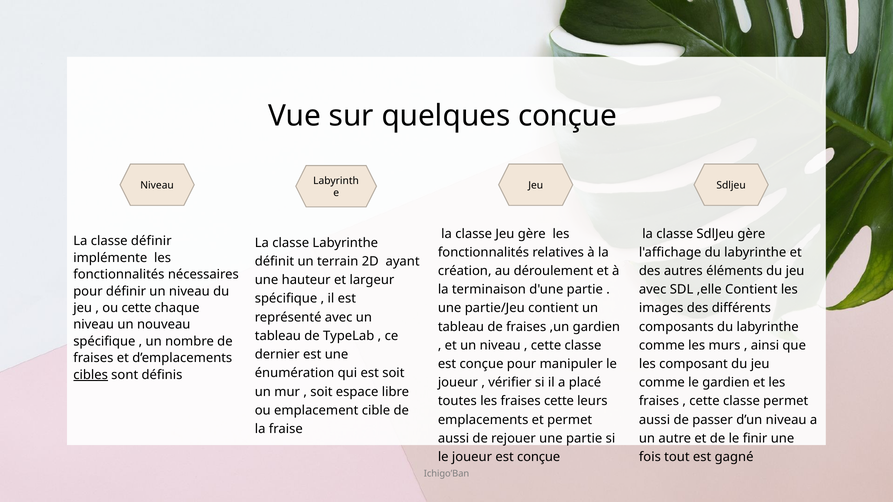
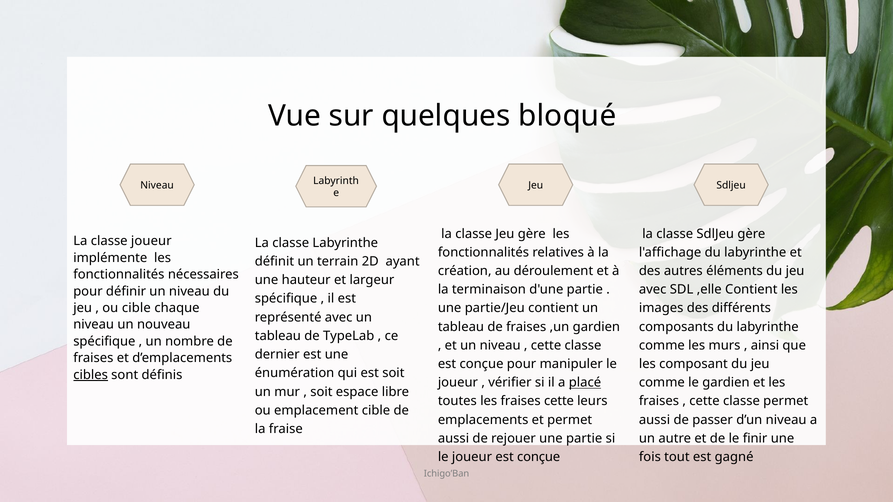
quelques conçue: conçue -> bloqué
classe définir: définir -> joueur
ou cette: cette -> cible
placé underline: none -> present
